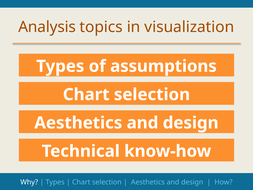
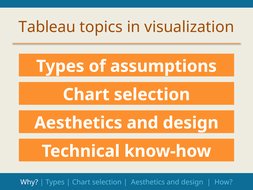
Analysis: Analysis -> Tableau
